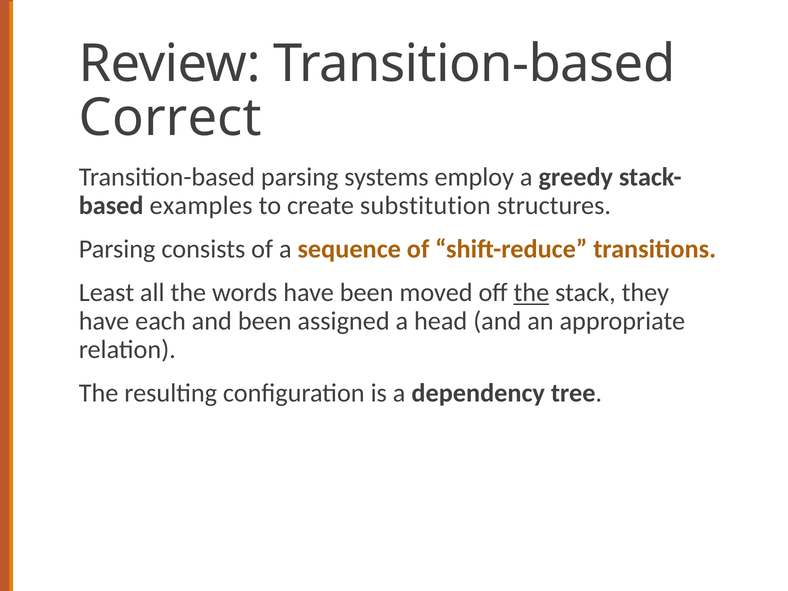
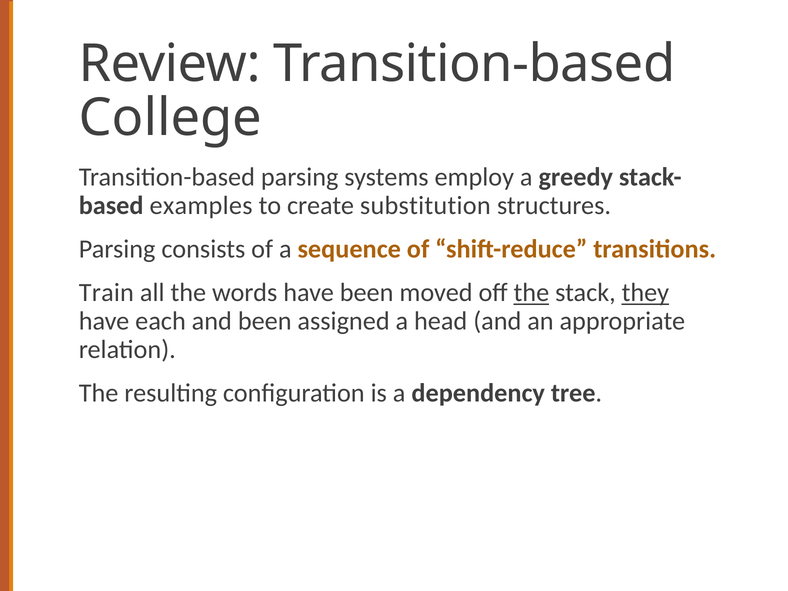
Correct: Correct -> College
Least: Least -> Train
they underline: none -> present
